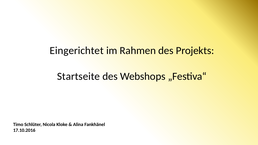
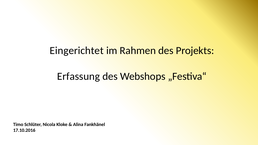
Startseite: Startseite -> Erfassung
